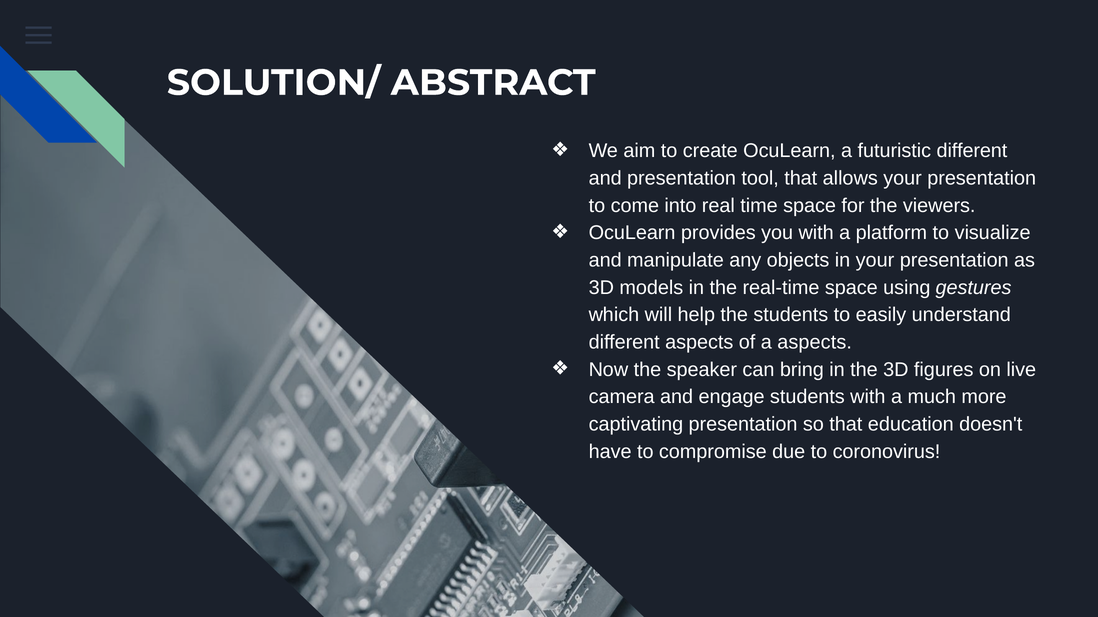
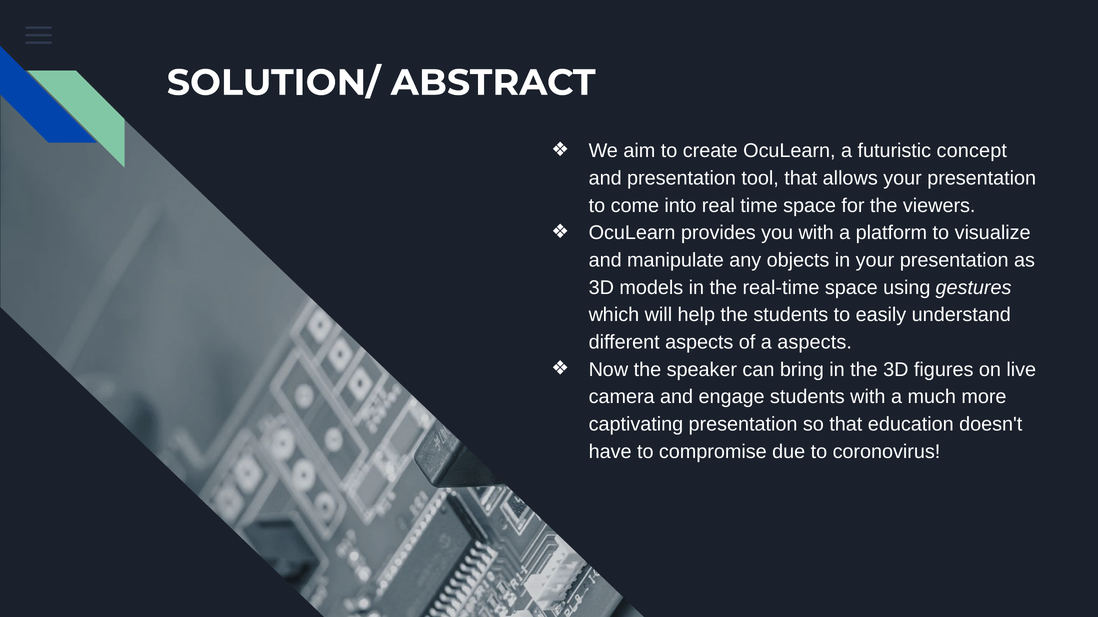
futuristic different: different -> concept
